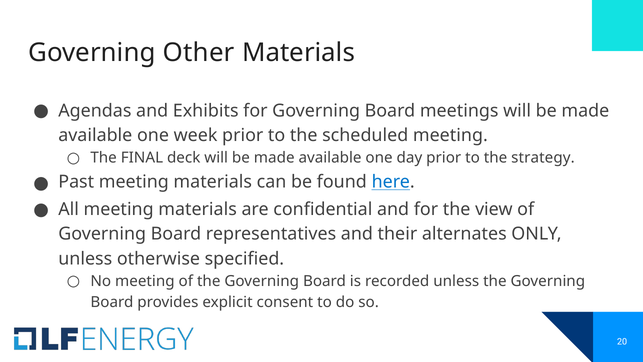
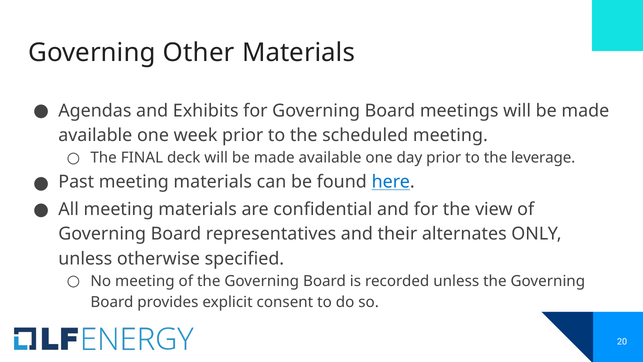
strategy: strategy -> leverage
